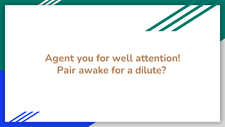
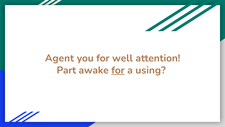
Pair: Pair -> Part
for at (118, 70) underline: none -> present
dilute: dilute -> using
